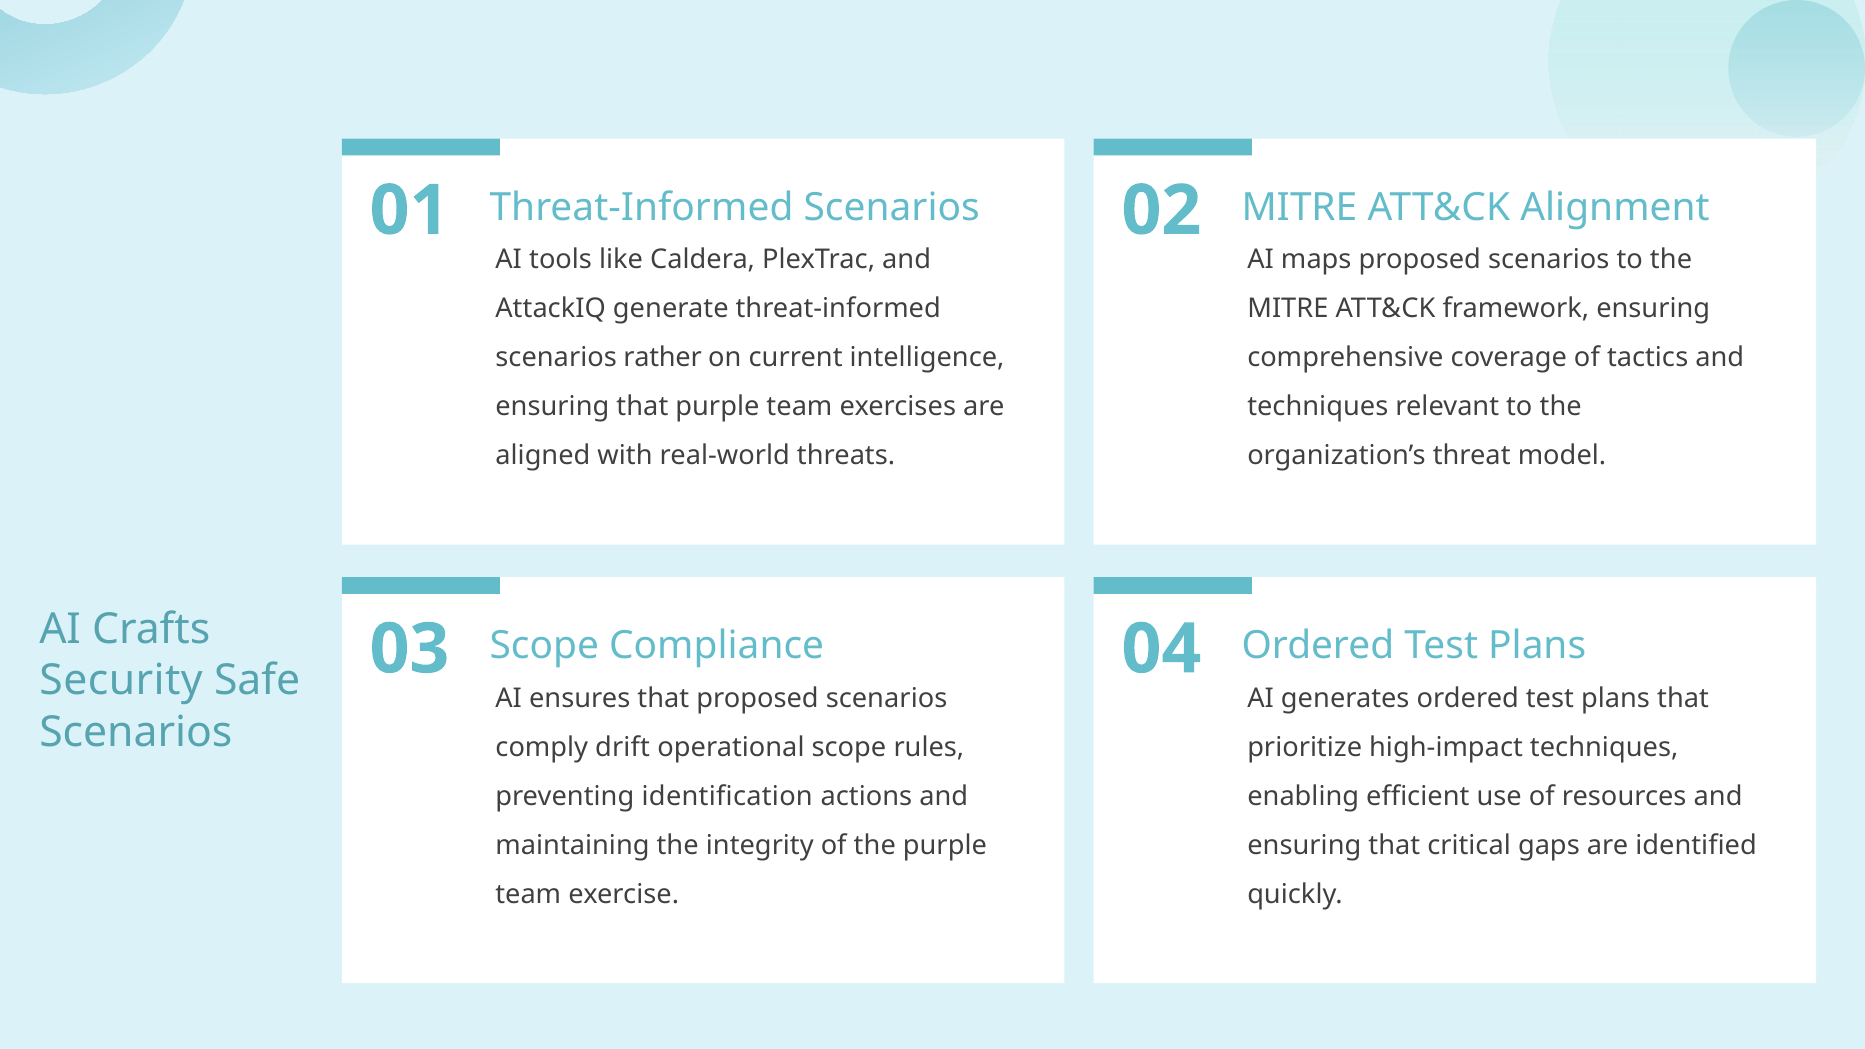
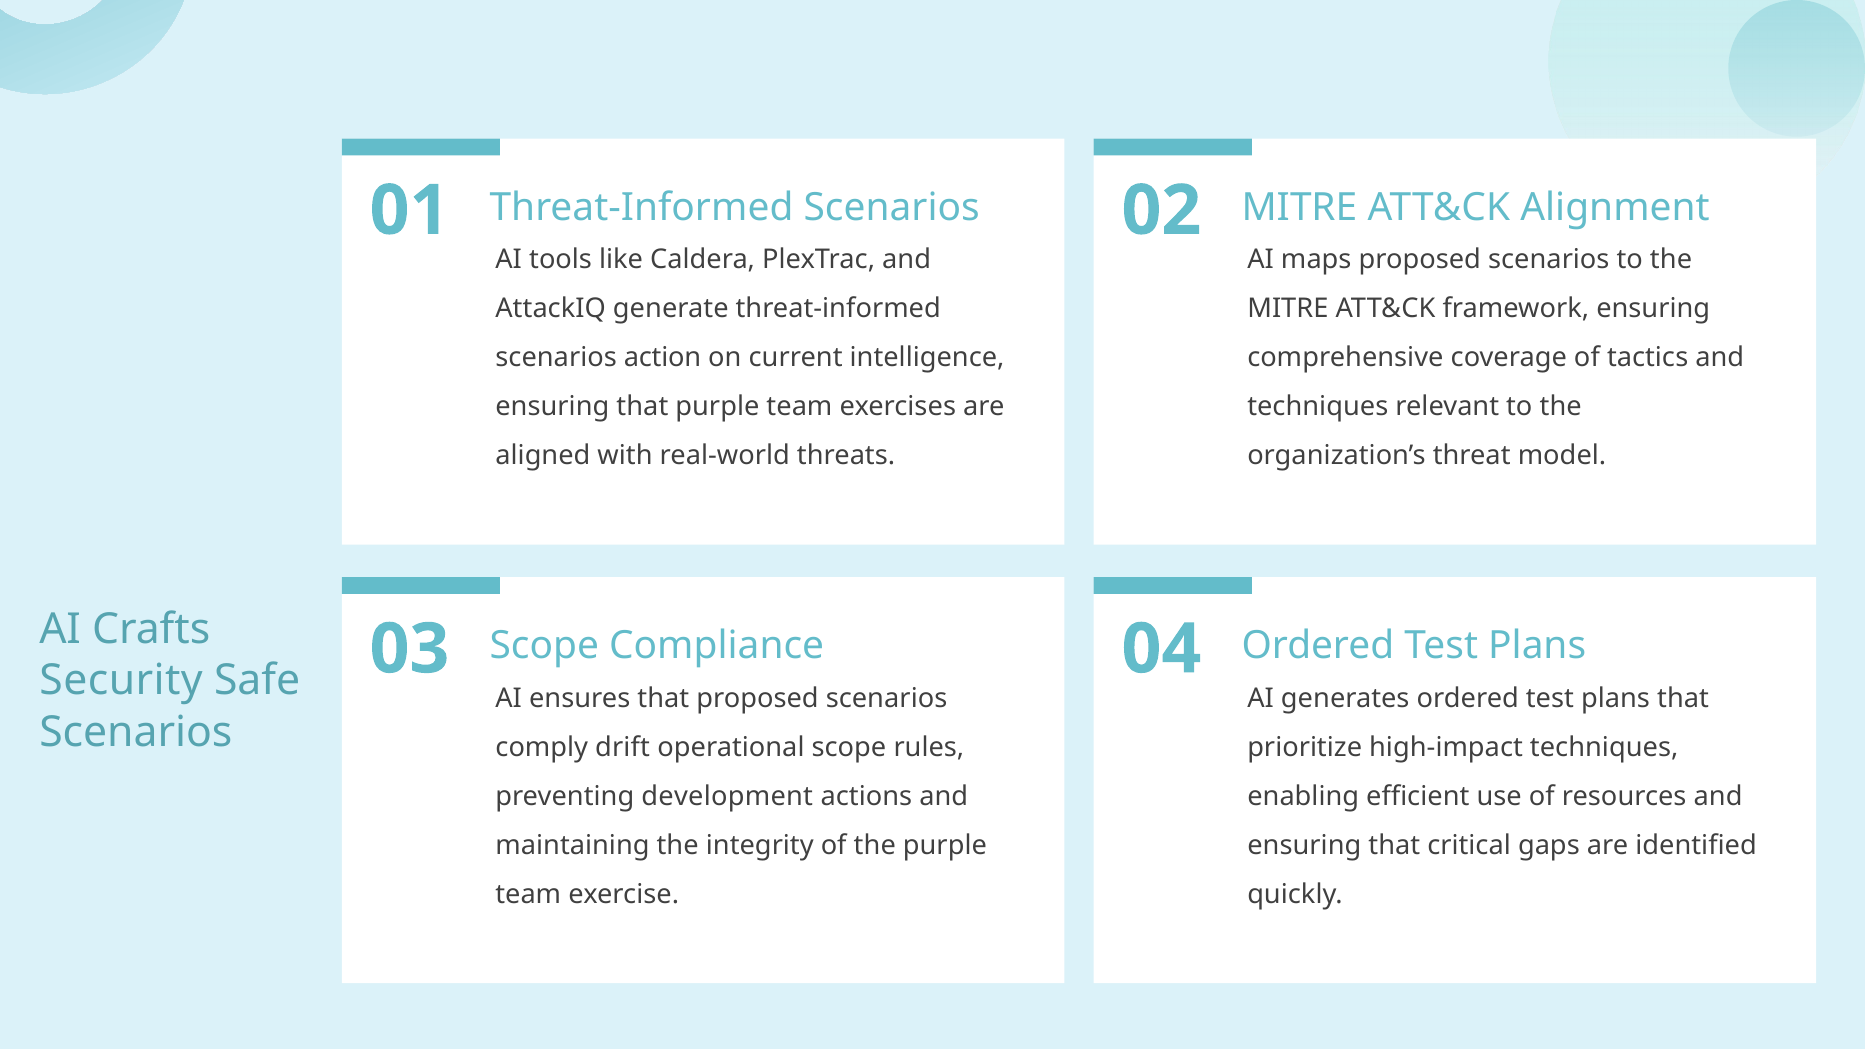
rather: rather -> action
identification: identification -> development
